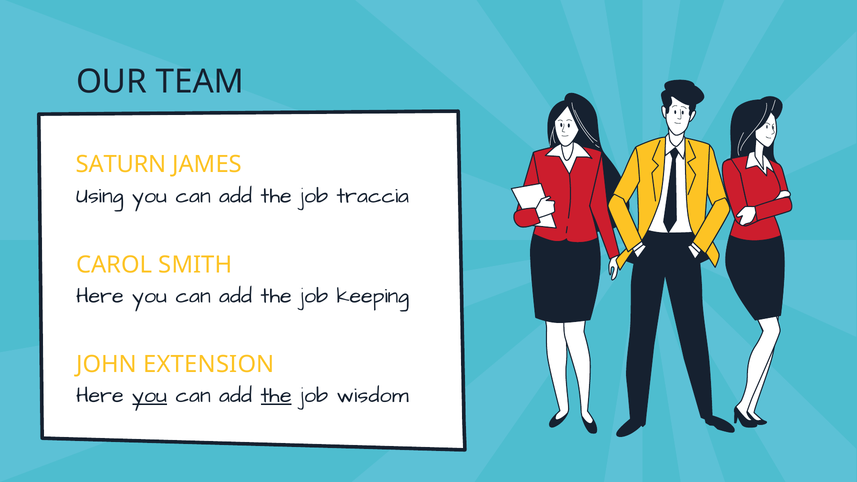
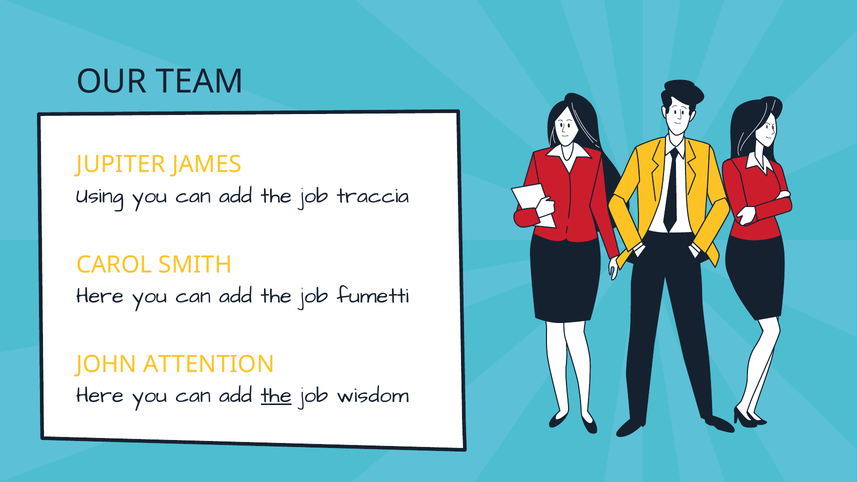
SATURN: SATURN -> JUPITER
keeping: keeping -> fumetti
EXTENSION: EXTENSION -> ATTENTION
you at (150, 395) underline: present -> none
